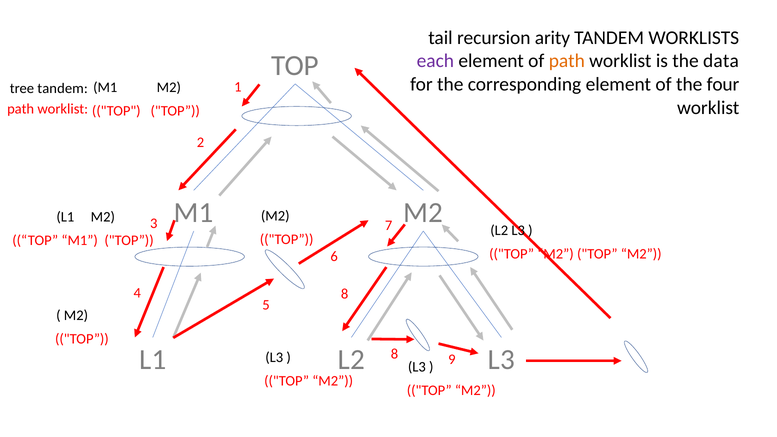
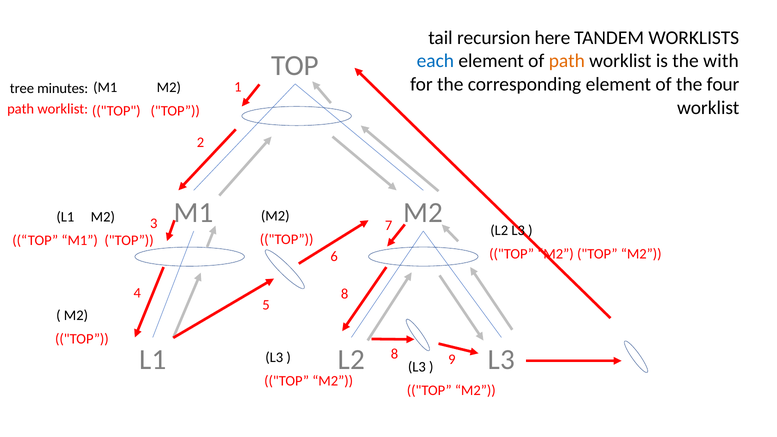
arity: arity -> here
each colour: purple -> blue
data: data -> with
tree tandem: tandem -> minutes
